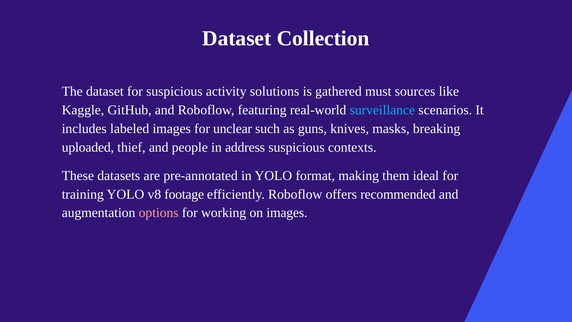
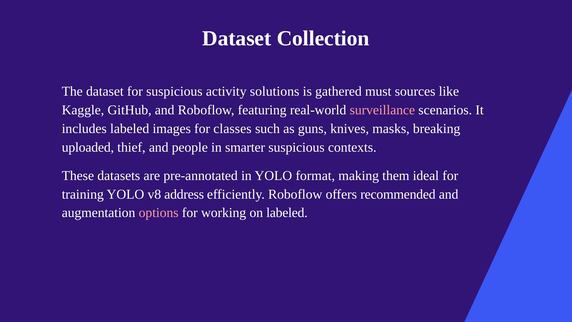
surveillance colour: light blue -> pink
unclear: unclear -> classes
address: address -> smarter
footage: footage -> address
on images: images -> labeled
